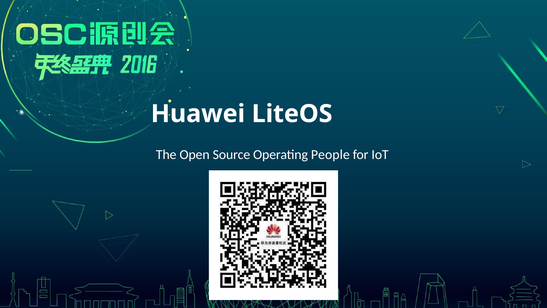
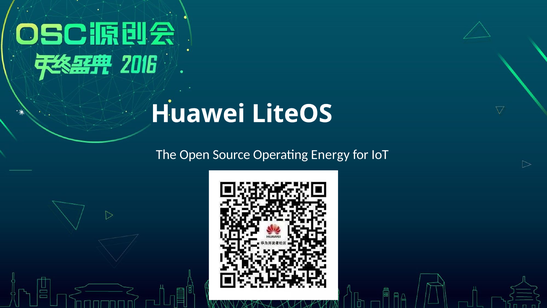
People: People -> Energy
